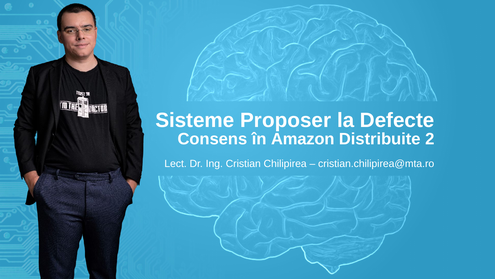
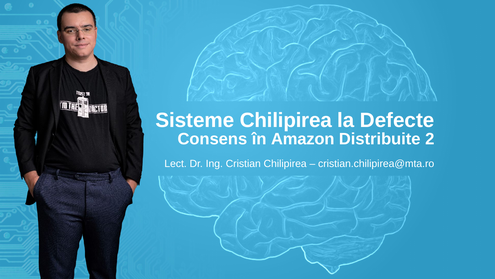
Sisteme Proposer: Proposer -> Chilipirea
